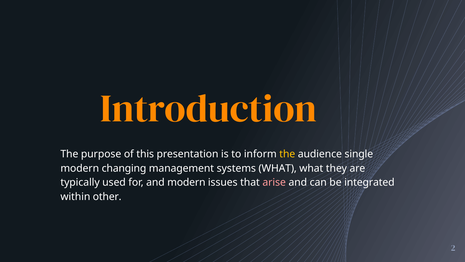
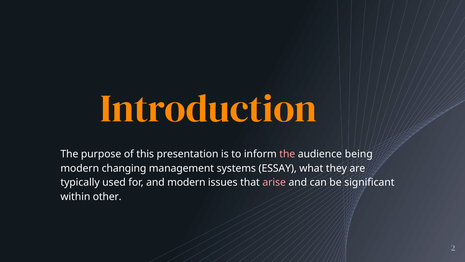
the at (287, 154) colour: yellow -> pink
single: single -> being
systems WHAT: WHAT -> ESSAY
integrated: integrated -> significant
